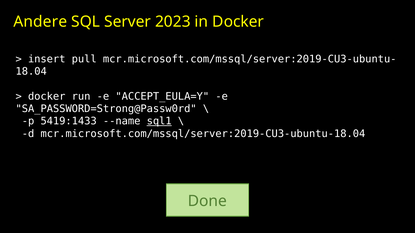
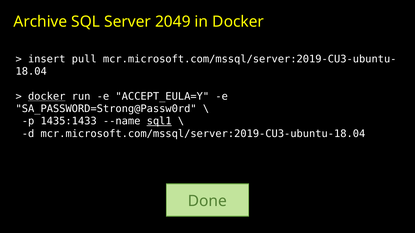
Andere: Andere -> Archive
2023: 2023 -> 2049
docker at (47, 97) underline: none -> present
5419:1433: 5419:1433 -> 1435:1433
